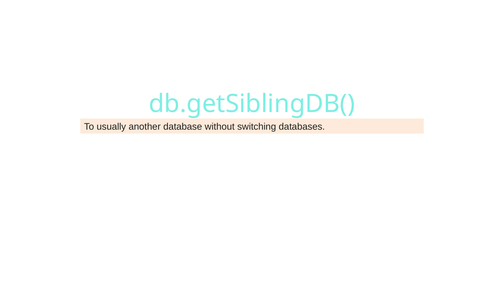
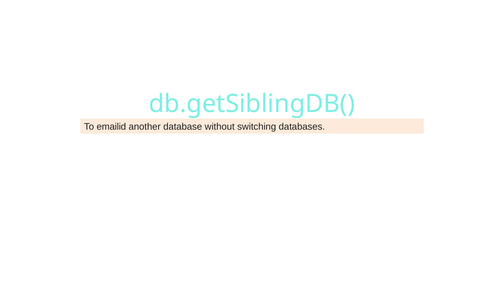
usually: usually -> emailid
